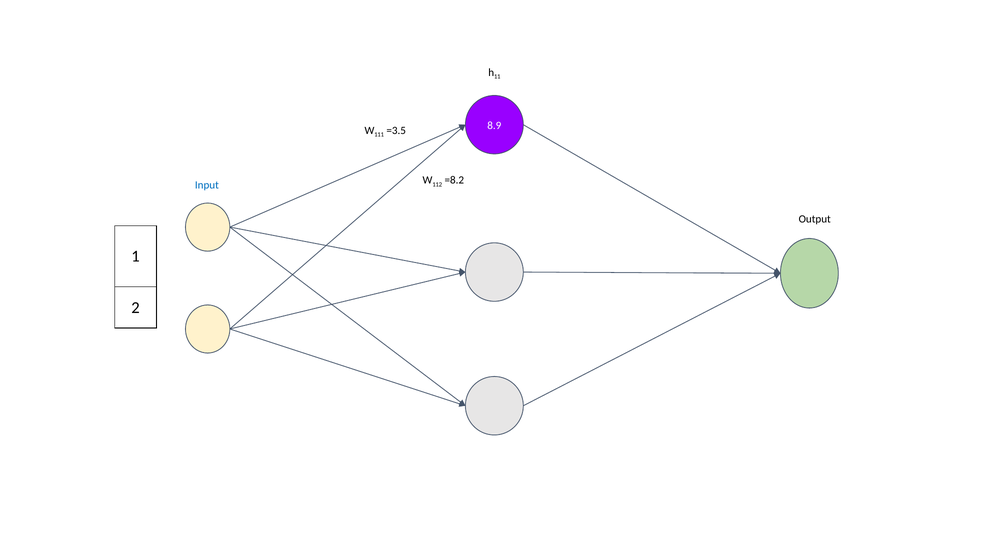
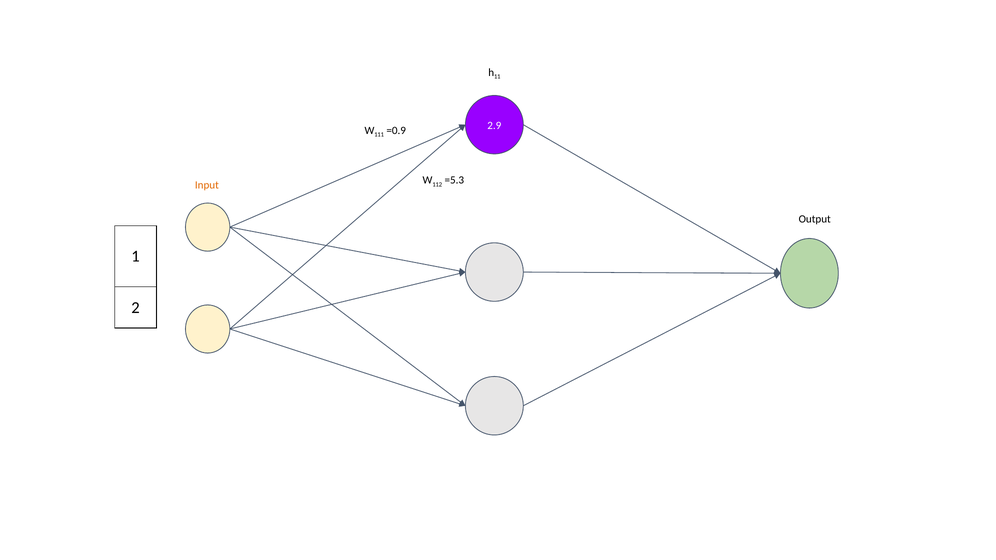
8.9: 8.9 -> 2.9
=3.5: =3.5 -> =0.9
=8.2: =8.2 -> =5.3
Input colour: blue -> orange
